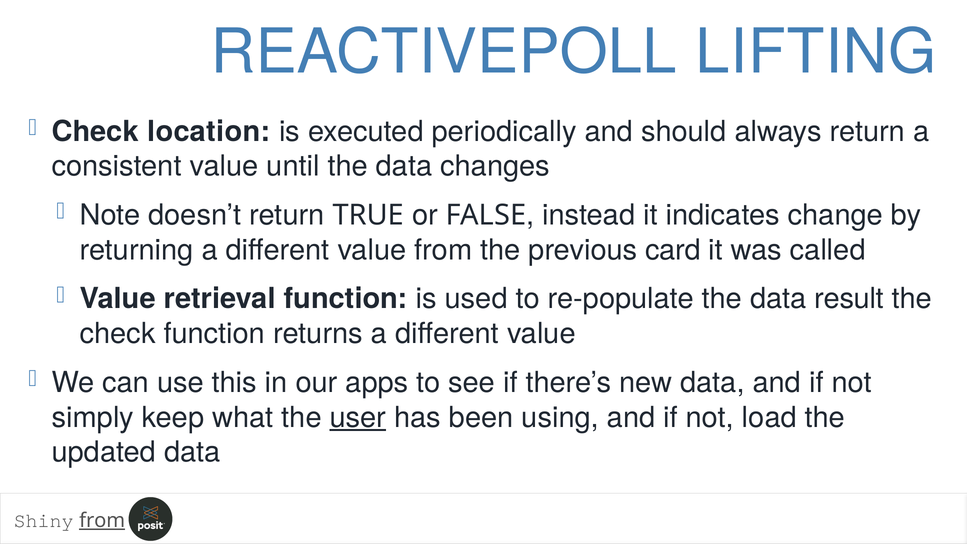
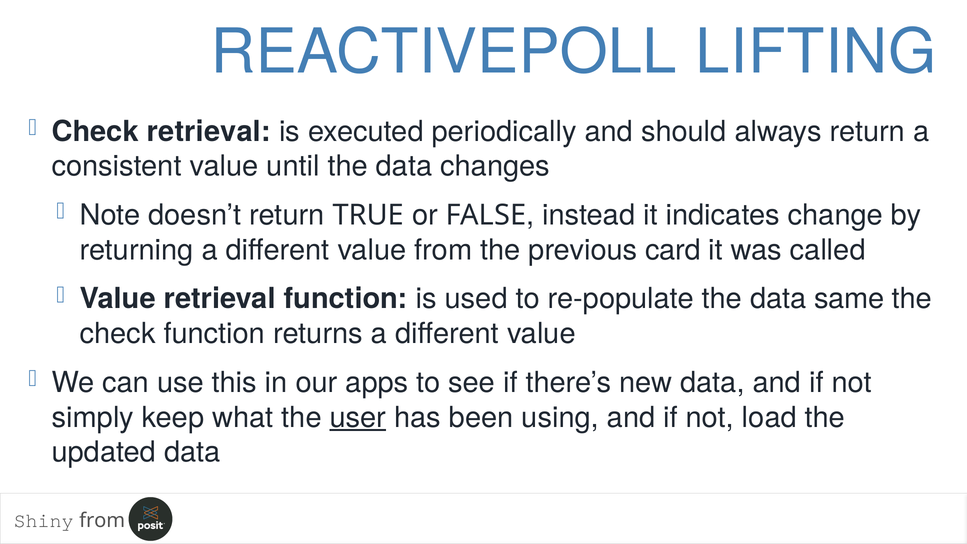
Check location: location -> retrieval
result: result -> same
from at (102, 521) underline: present -> none
